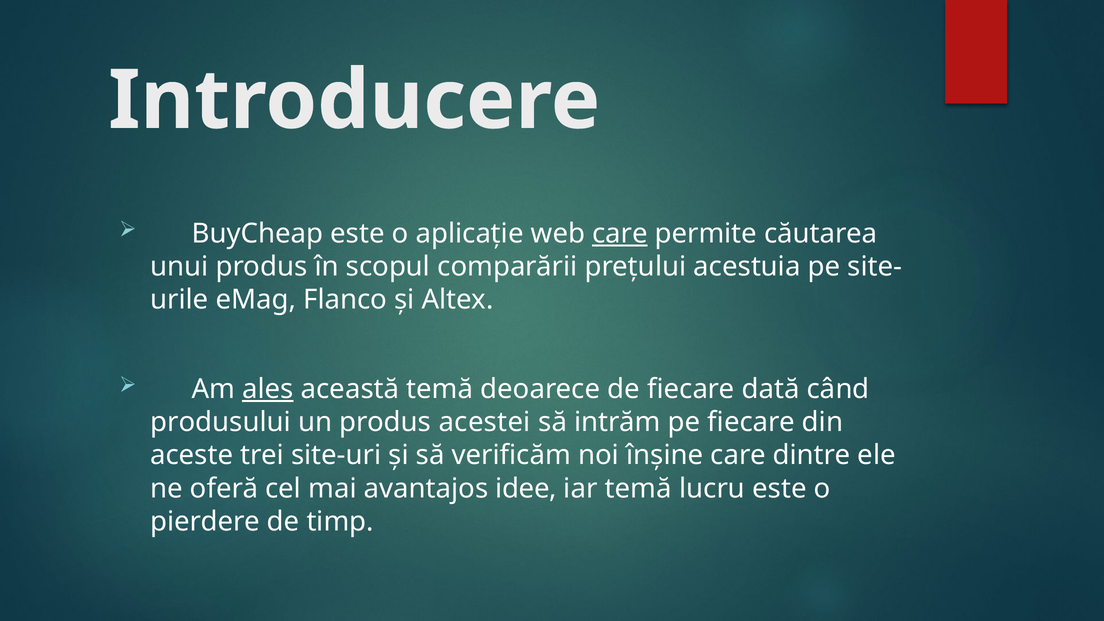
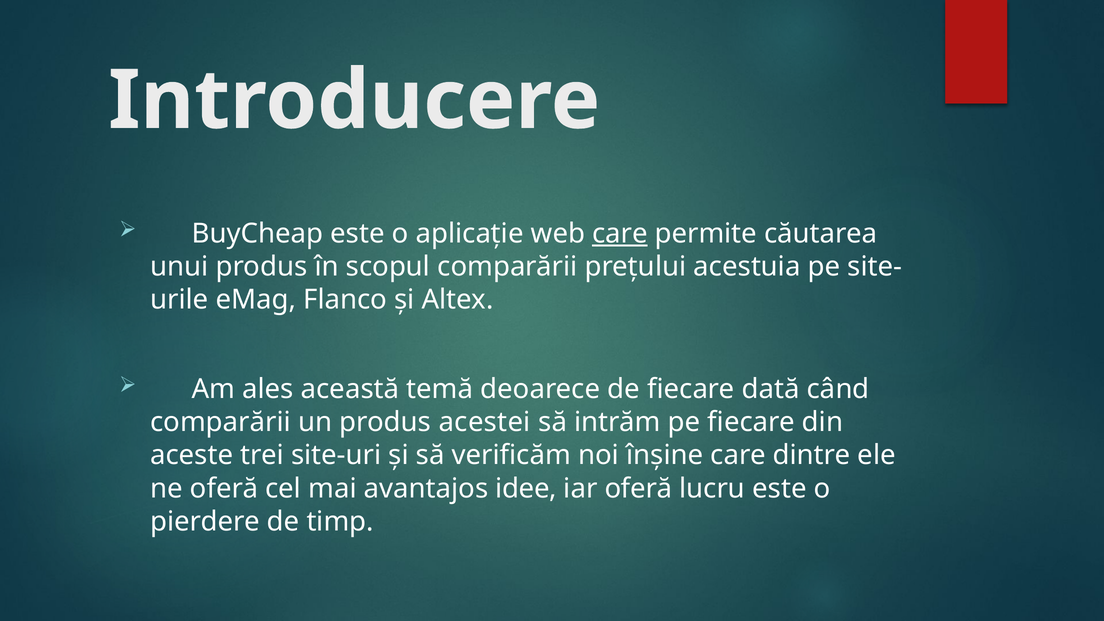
ales underline: present -> none
produsului at (221, 422): produsului -> comparării
iar temă: temă -> oferă
